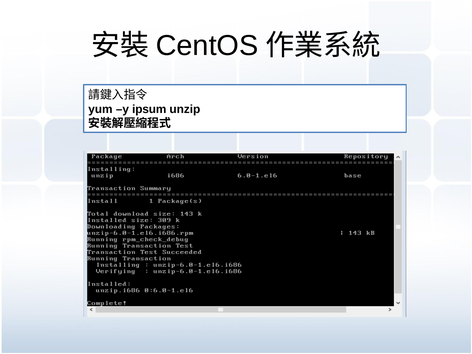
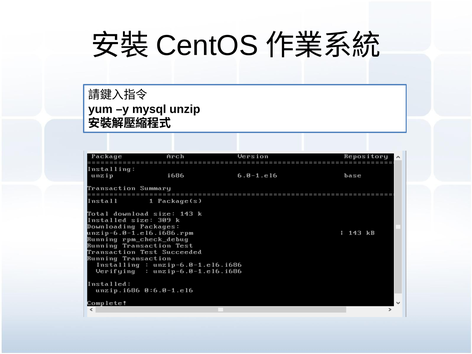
ipsum: ipsum -> mysql
